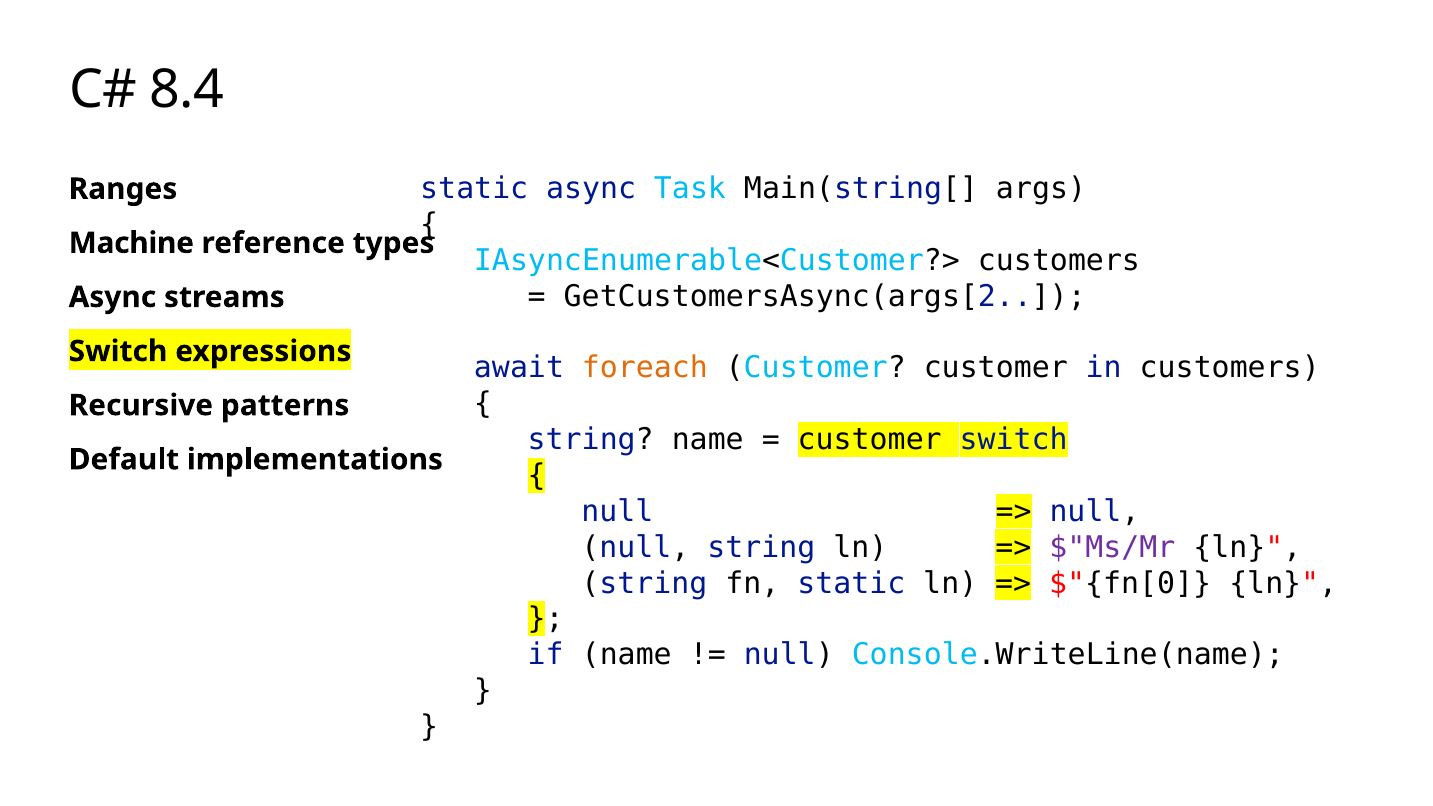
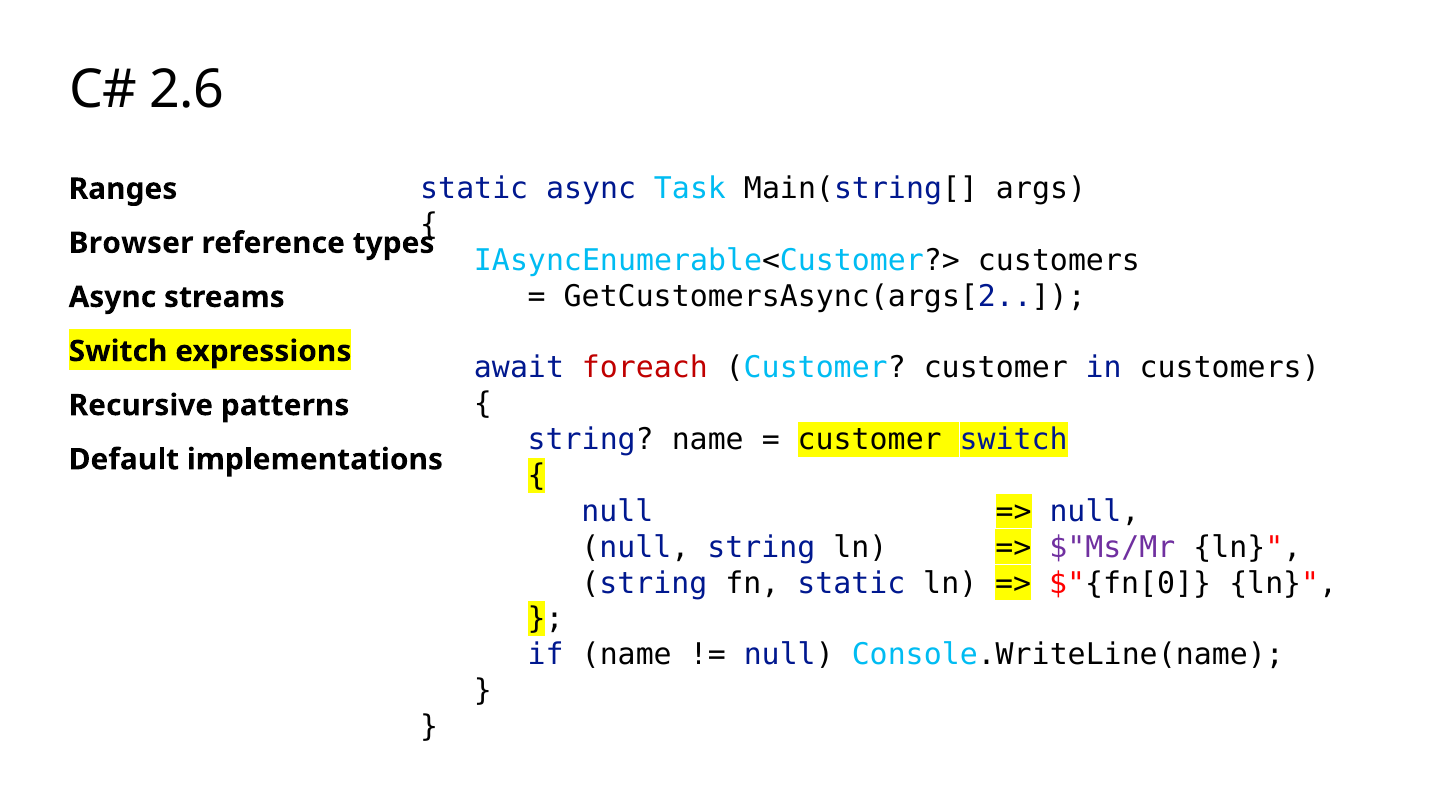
8.4: 8.4 -> 2.6
Machine: Machine -> Browser
foreach colour: orange -> red
